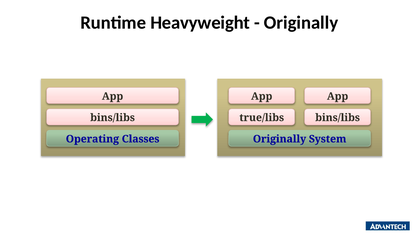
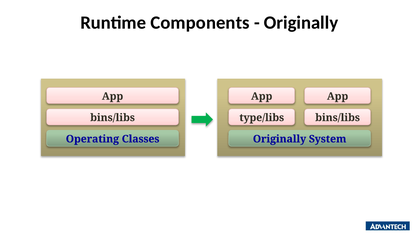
Heavyweight: Heavyweight -> Components
true/libs: true/libs -> type/libs
